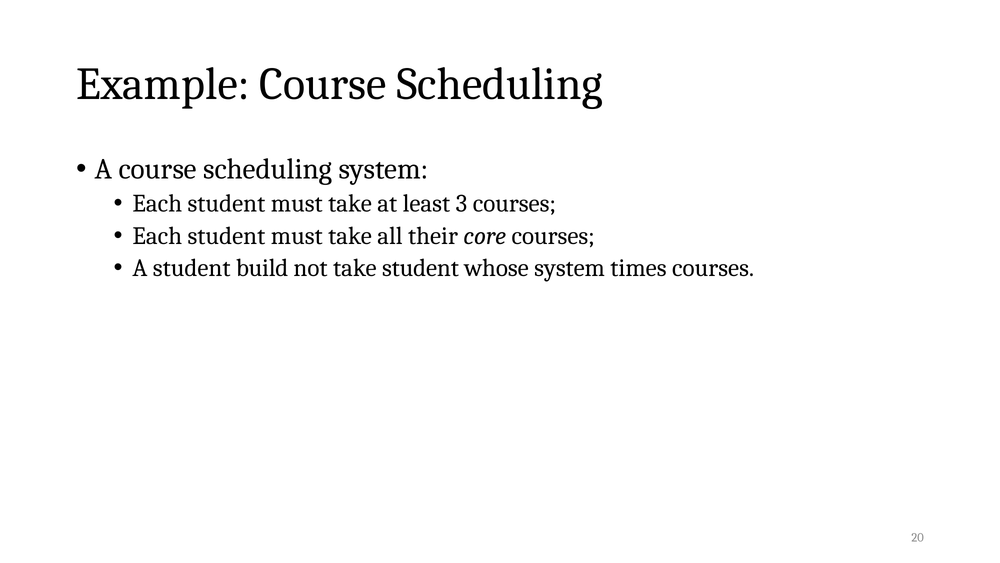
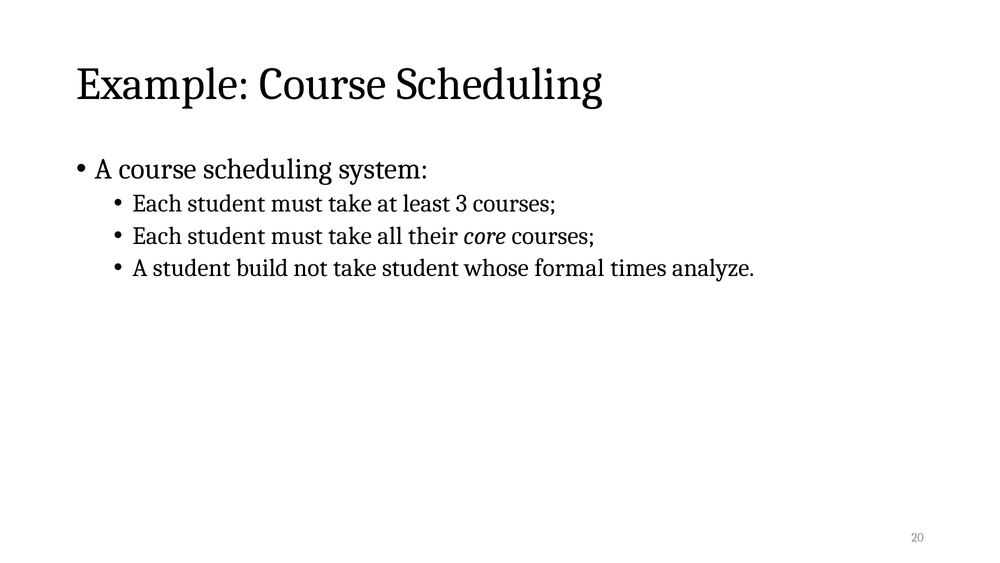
whose system: system -> formal
times courses: courses -> analyze
